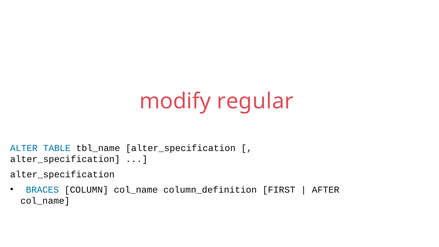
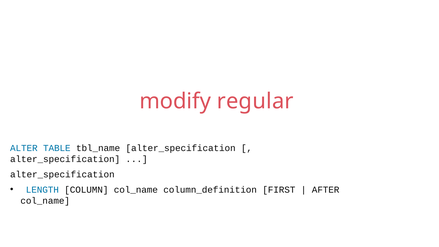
BRACES: BRACES -> LENGTH
